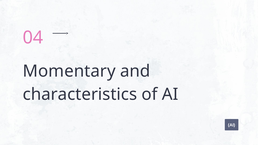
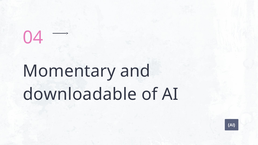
characteristics: characteristics -> downloadable
